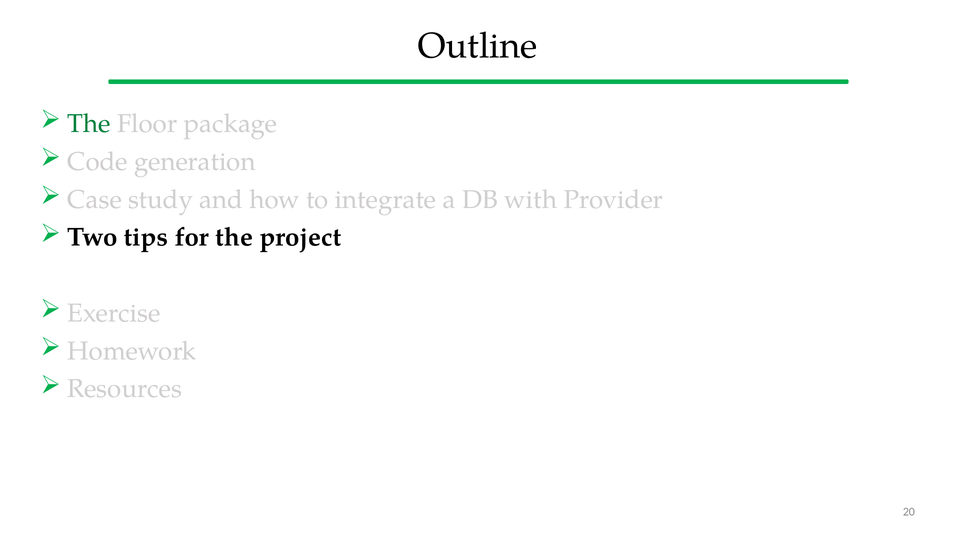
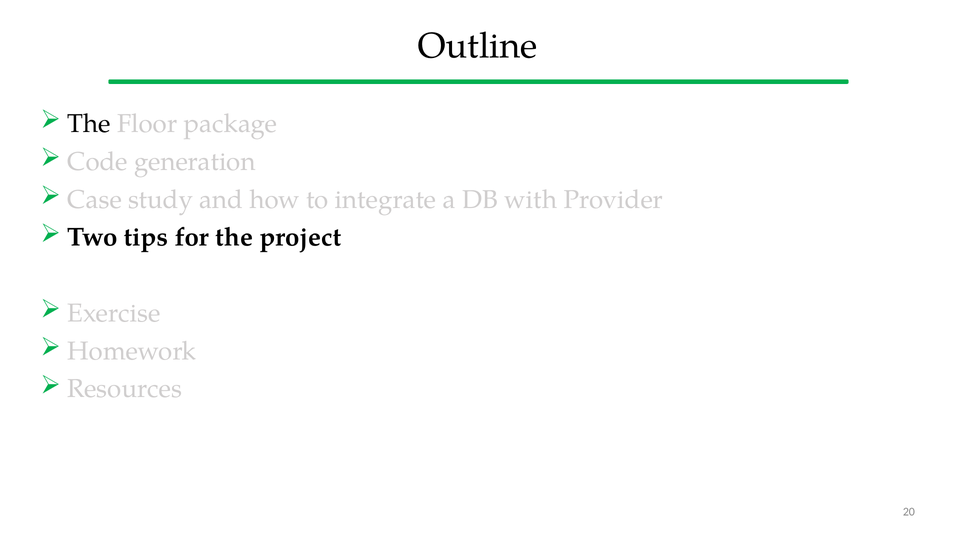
The at (89, 124) colour: green -> black
